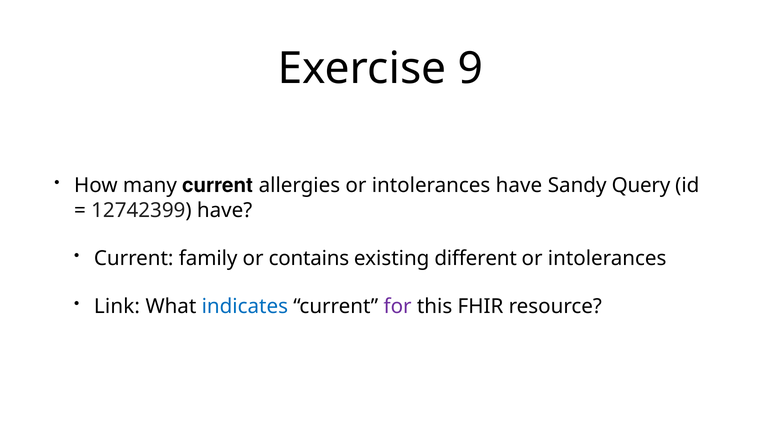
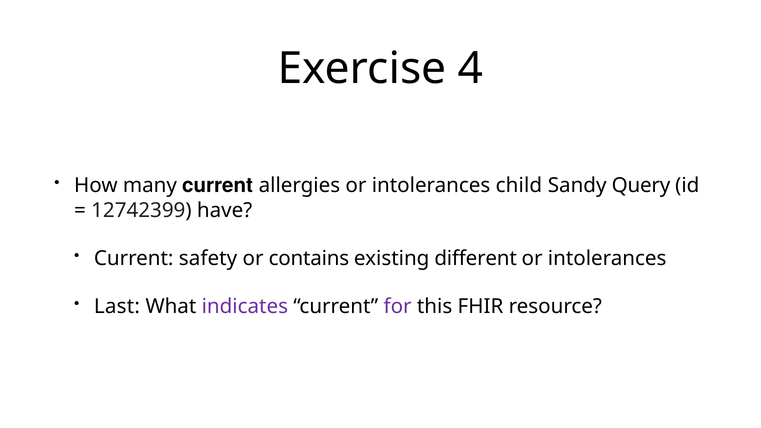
9: 9 -> 4
intolerances have: have -> child
family: family -> safety
Link: Link -> Last
indicates colour: blue -> purple
